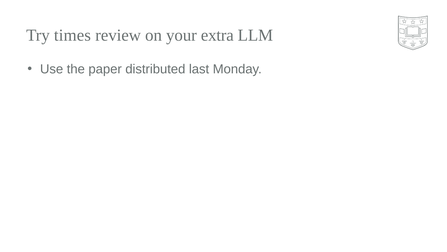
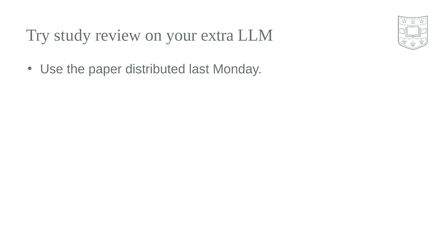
times: times -> study
